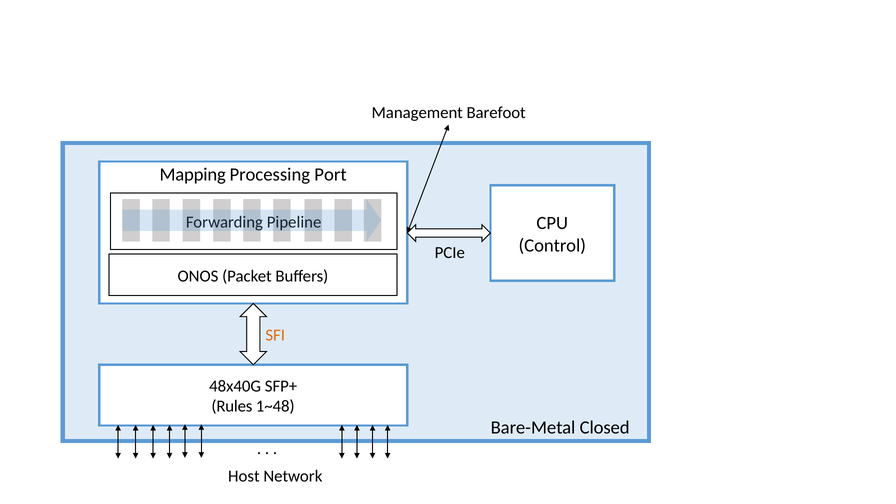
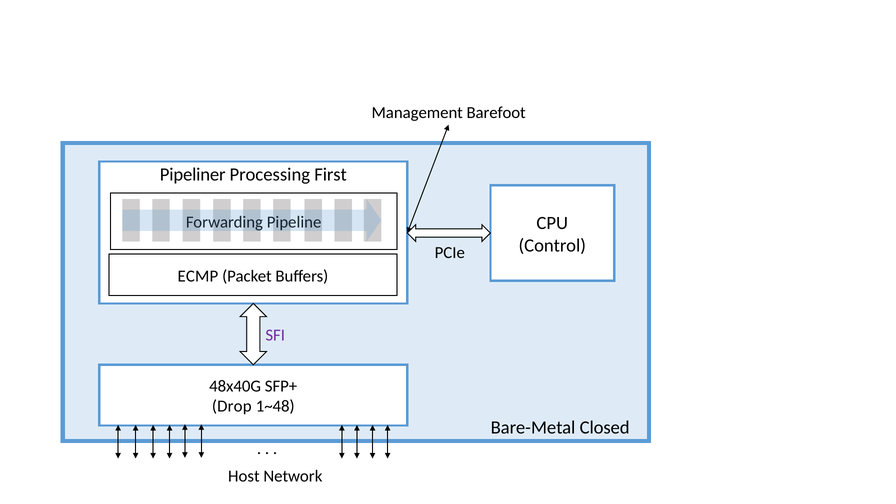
Mapping: Mapping -> Pipeliner
Port: Port -> First
ONOS: ONOS -> ECMP
SFI colour: orange -> purple
Rules: Rules -> Drop
